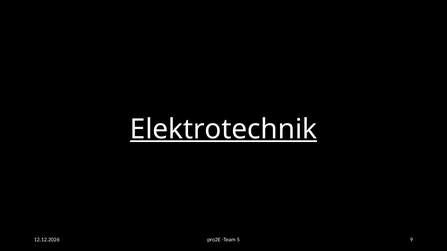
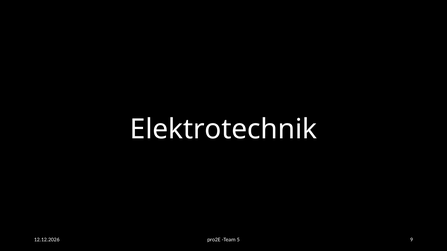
Elektrotechnik underline: present -> none
